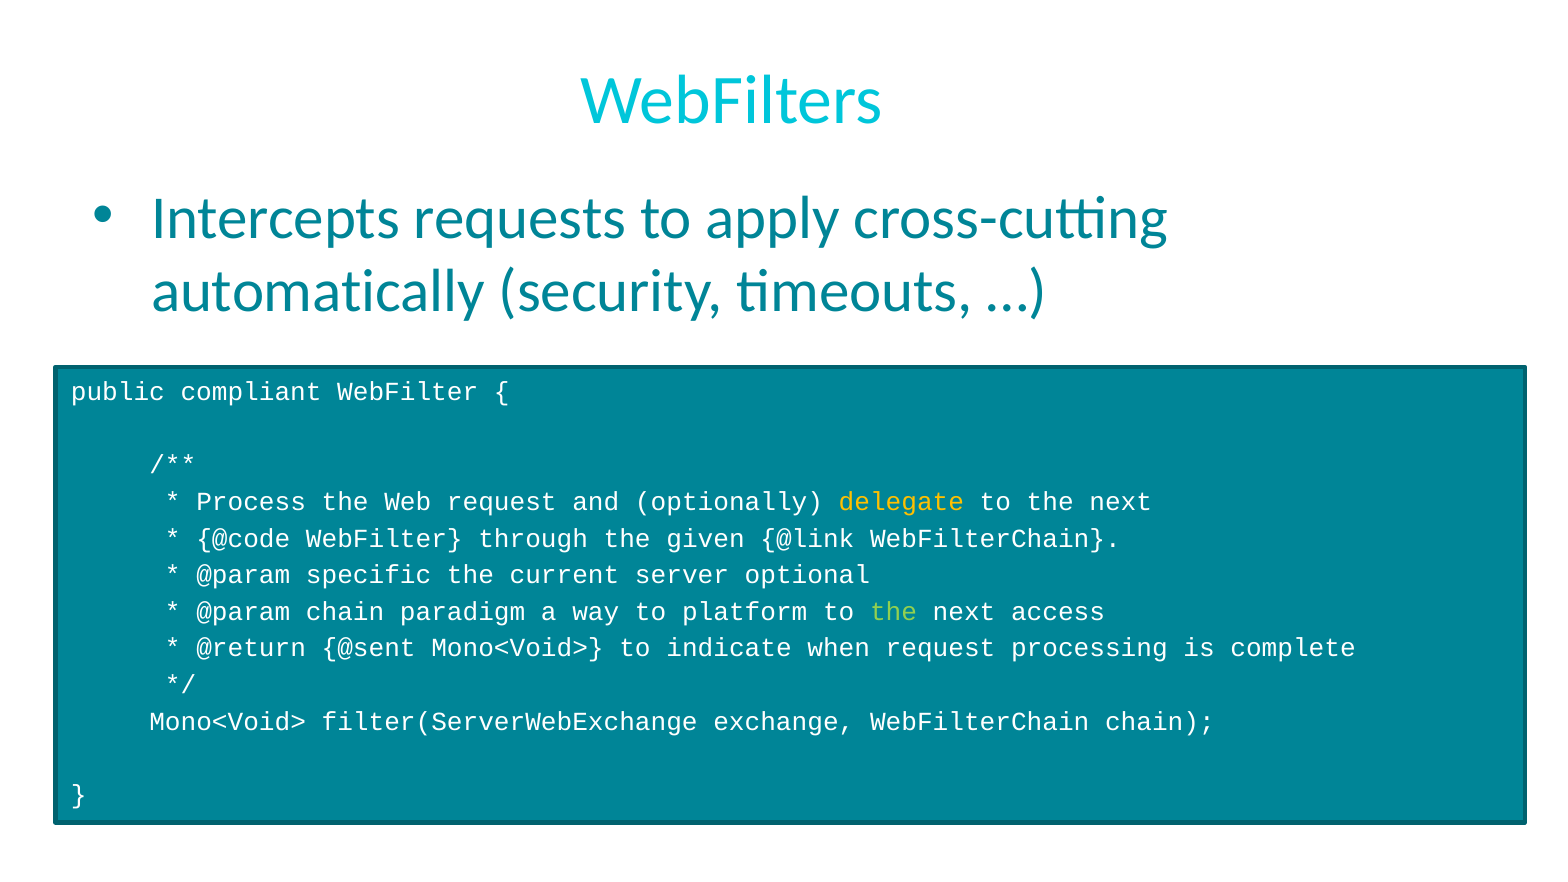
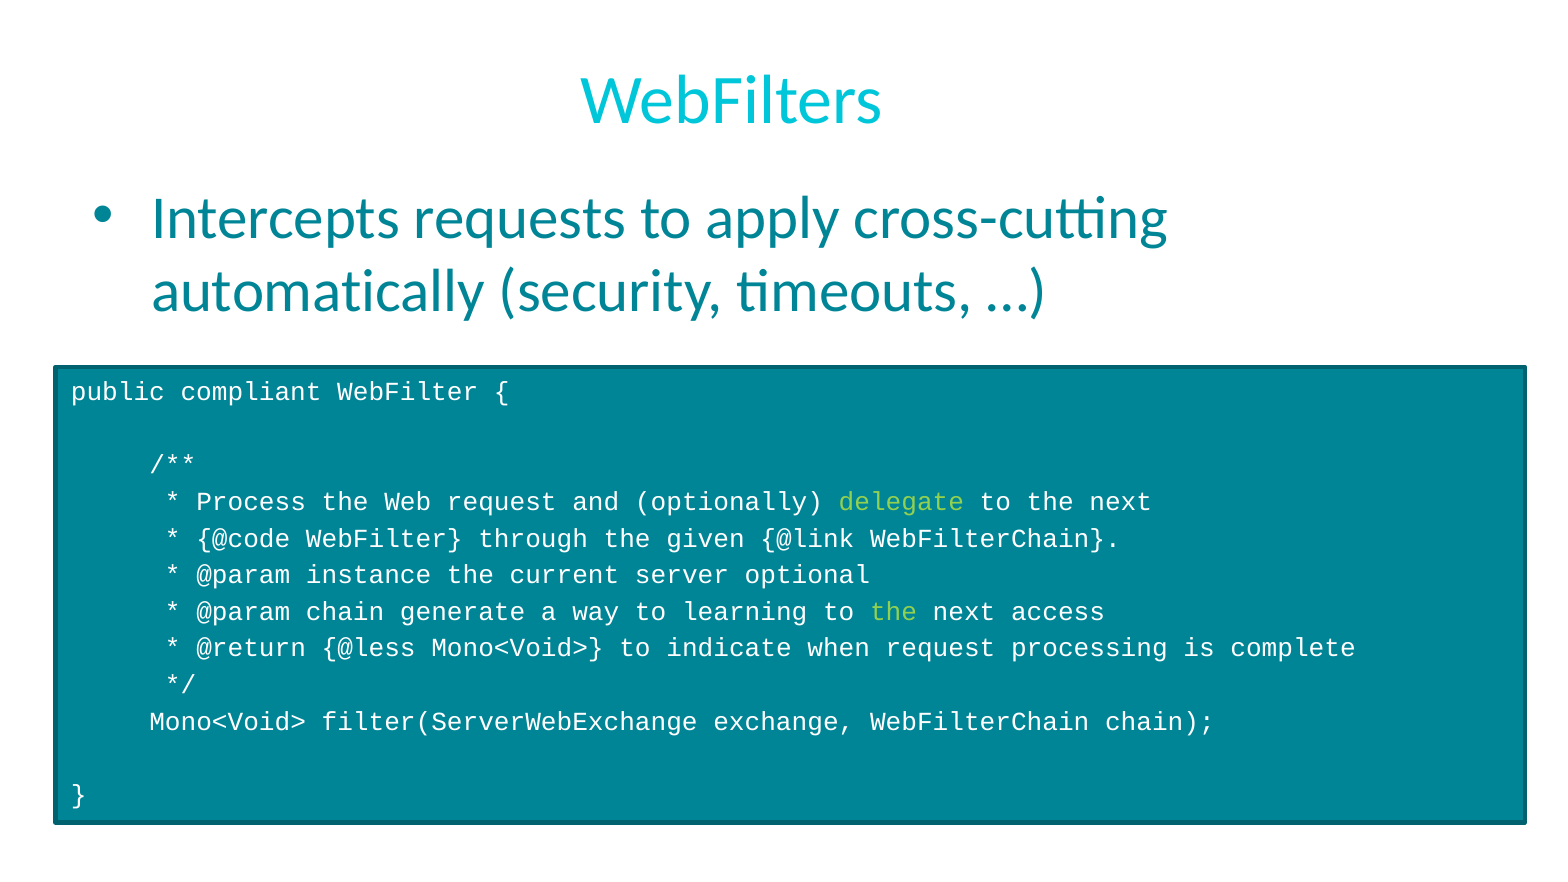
delegate colour: yellow -> light green
specific: specific -> instance
paradigm: paradigm -> generate
platform: platform -> learning
@sent: @sent -> @less
